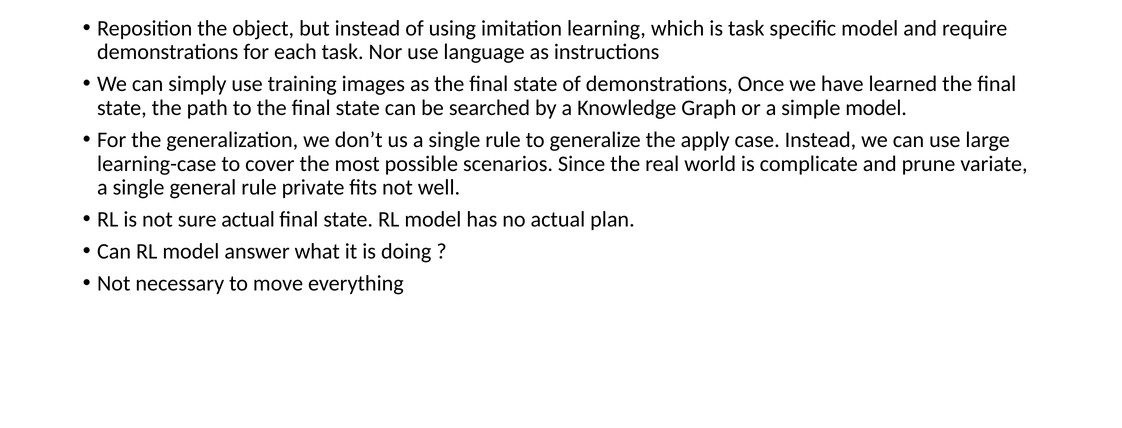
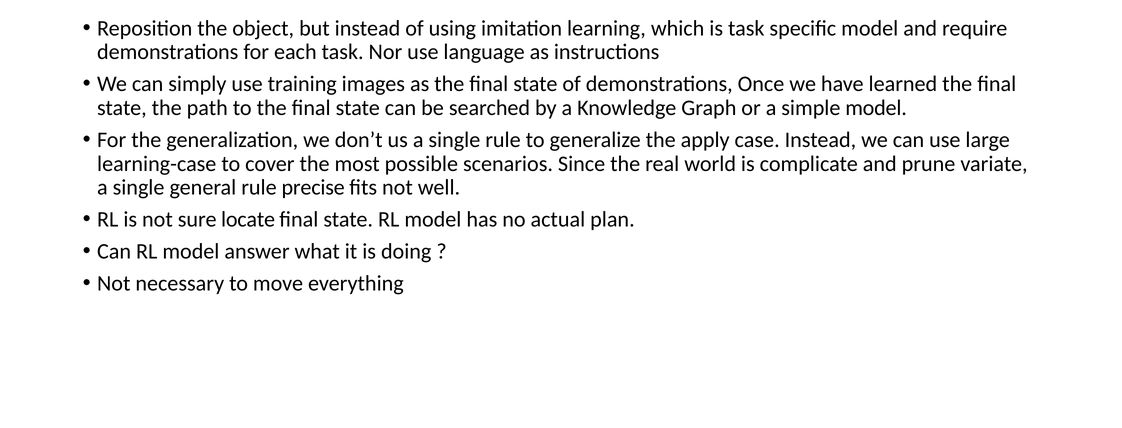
private: private -> precise
sure actual: actual -> locate
